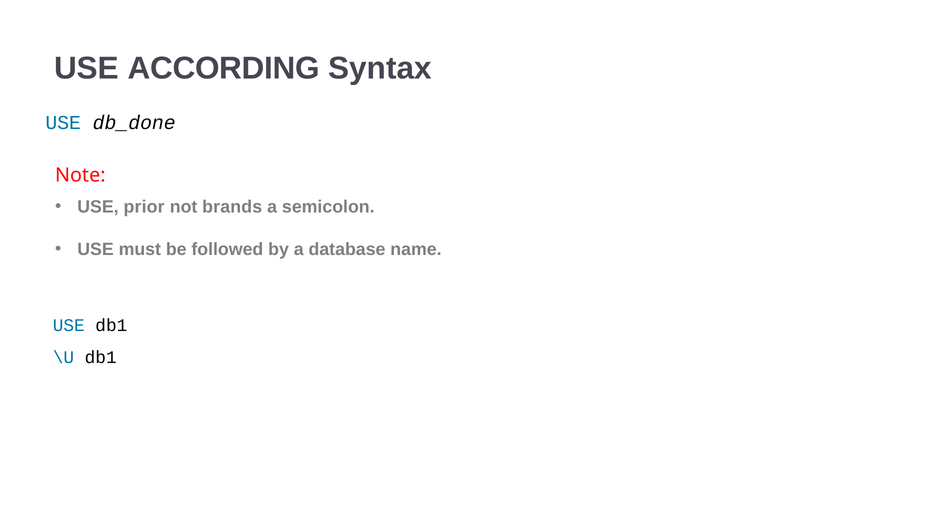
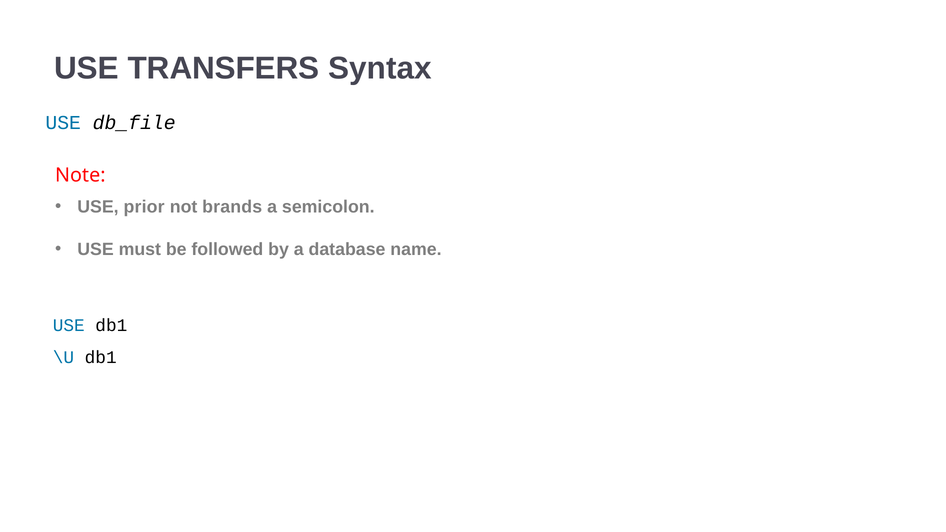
ACCORDING: ACCORDING -> TRANSFERS
db_done: db_done -> db_file
